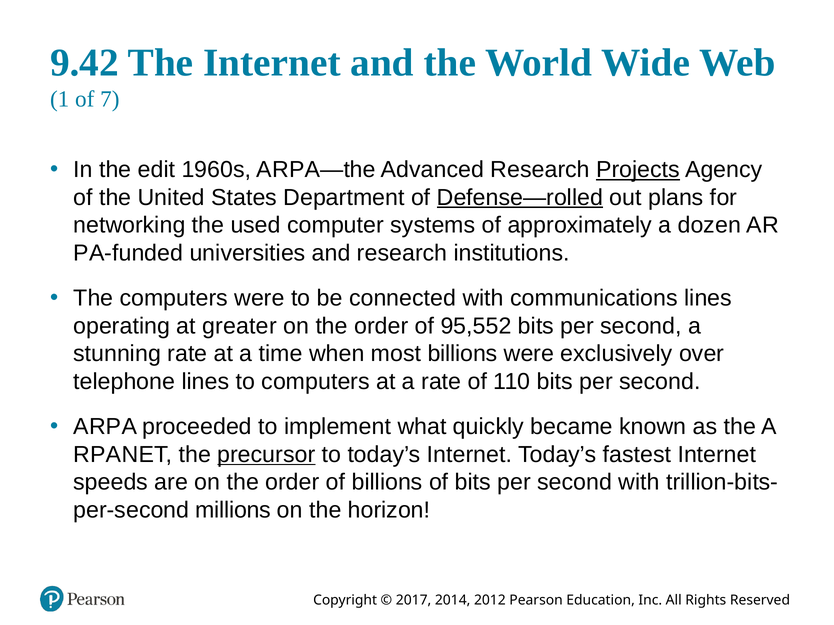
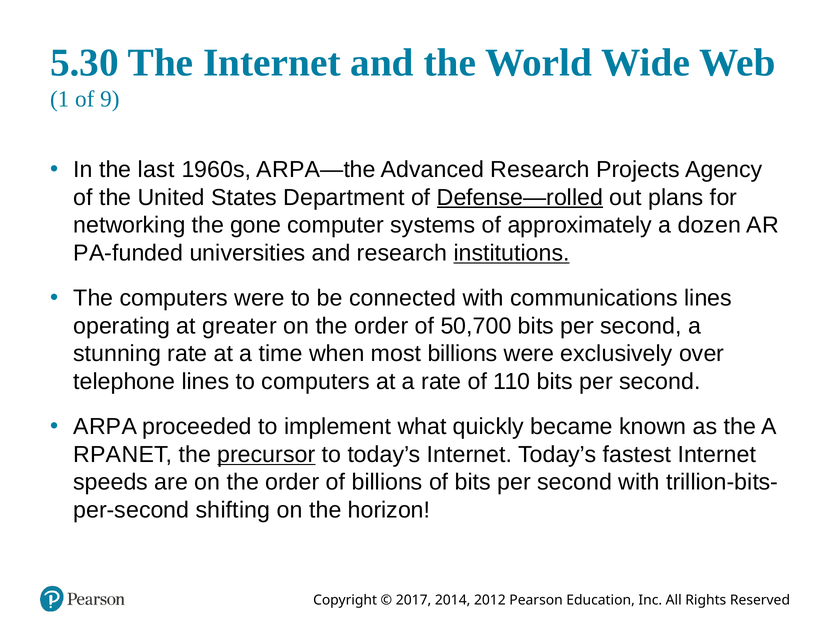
9.42: 9.42 -> 5.30
7: 7 -> 9
edit: edit -> last
Projects underline: present -> none
used: used -> gone
institutions underline: none -> present
95,552: 95,552 -> 50,700
millions: millions -> shifting
